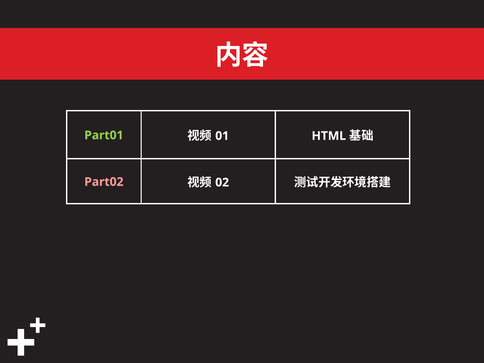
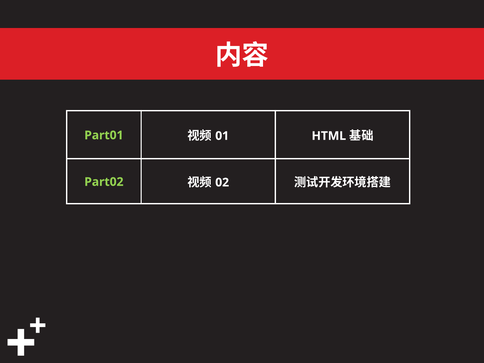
Part02 colour: pink -> light green
